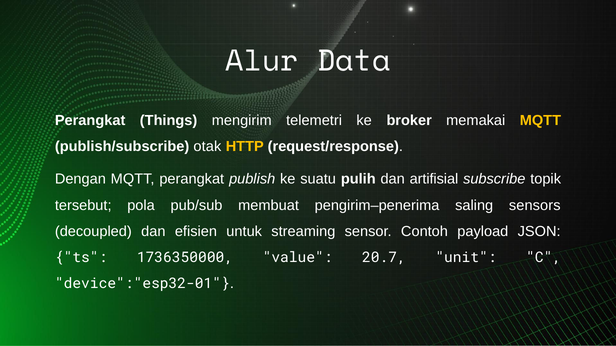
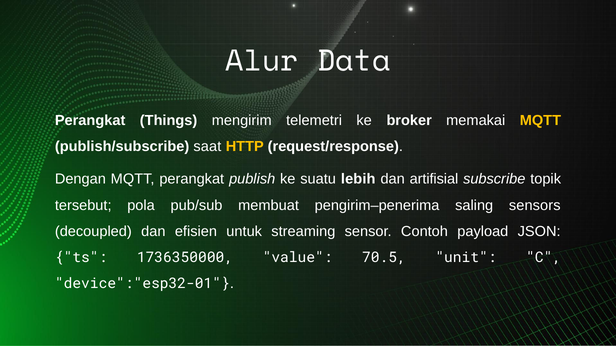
otak: otak -> saat
pulih: pulih -> lebih
20.7: 20.7 -> 70.5
